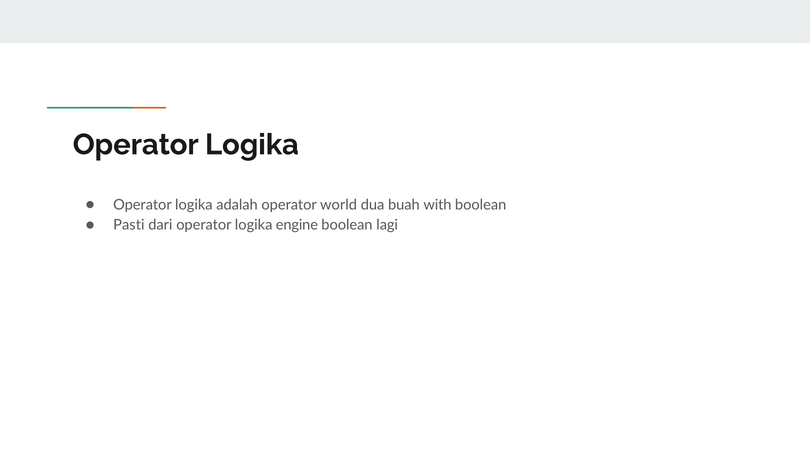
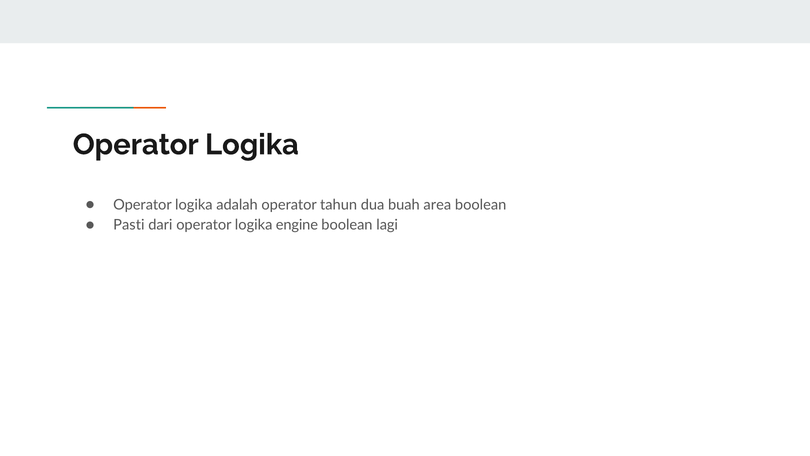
world: world -> tahun
with: with -> area
